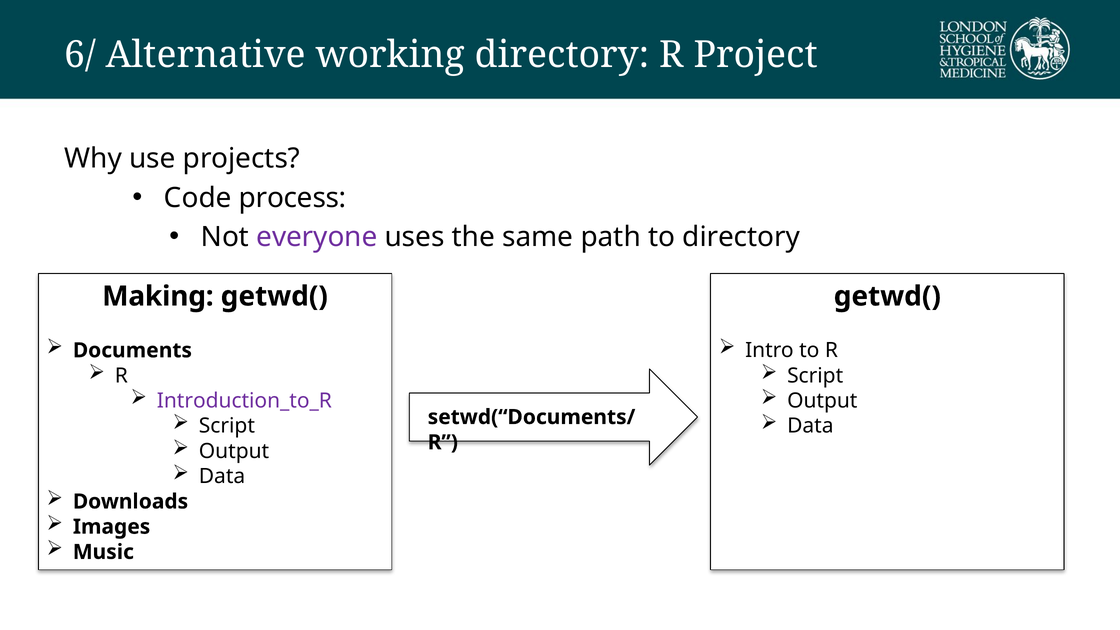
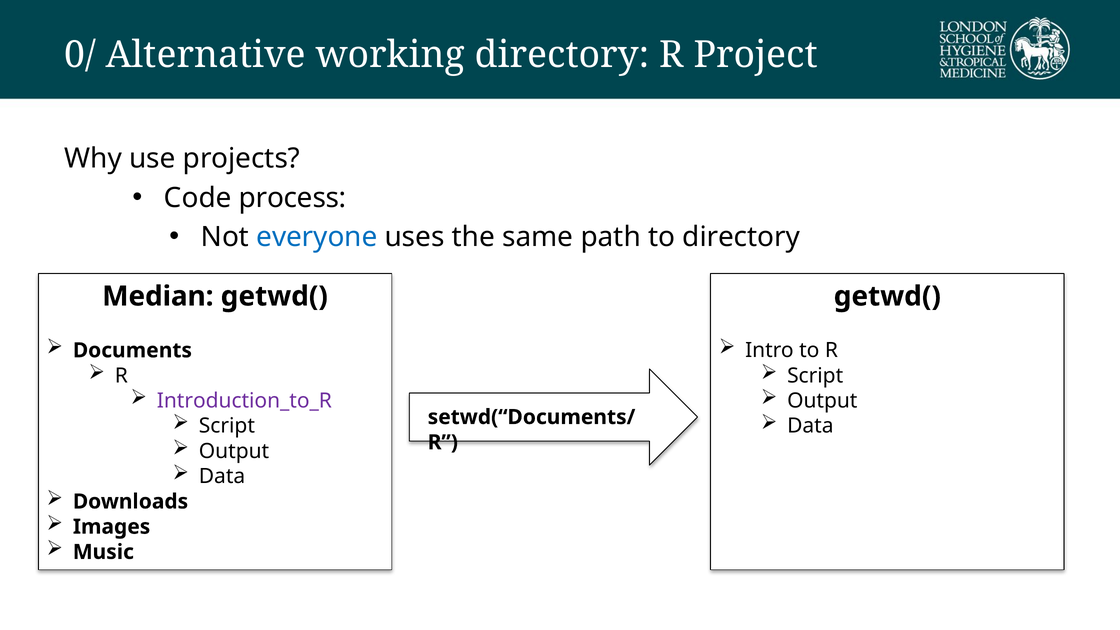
6/: 6/ -> 0/
everyone colour: purple -> blue
Making: Making -> Median
